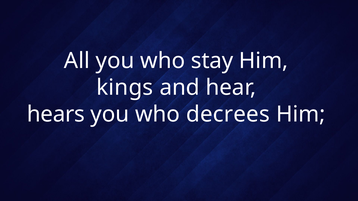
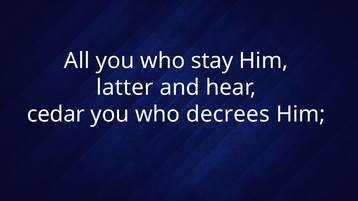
kings: kings -> latter
hears: hears -> cedar
